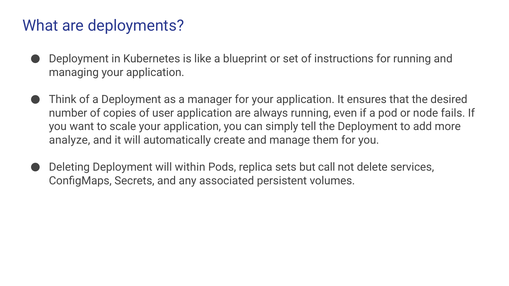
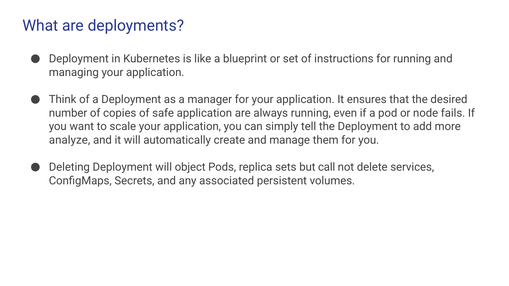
user: user -> safe
within: within -> object
